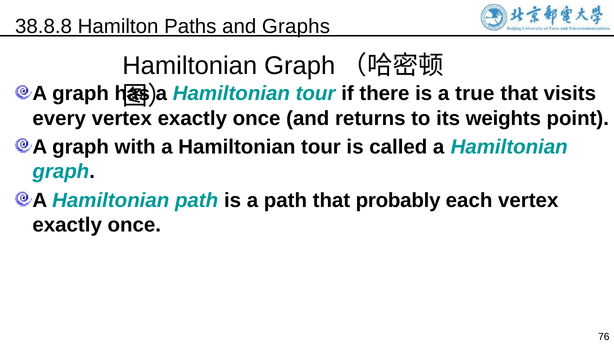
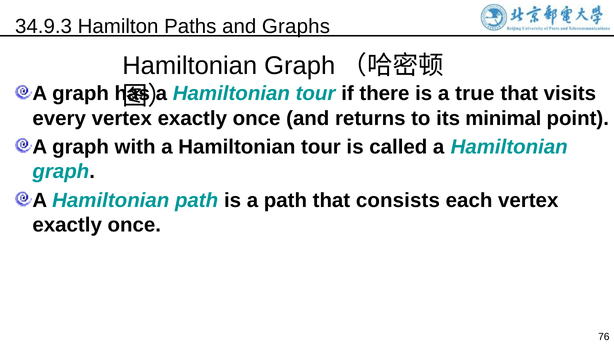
38.8.8: 38.8.8 -> 34.9.3
weights: weights -> minimal
probably: probably -> consists
